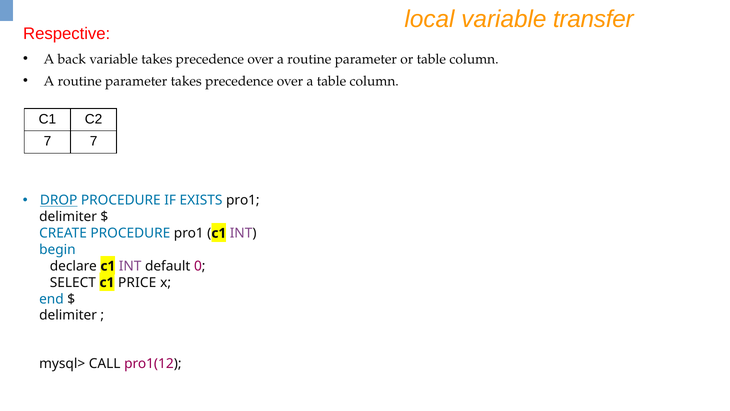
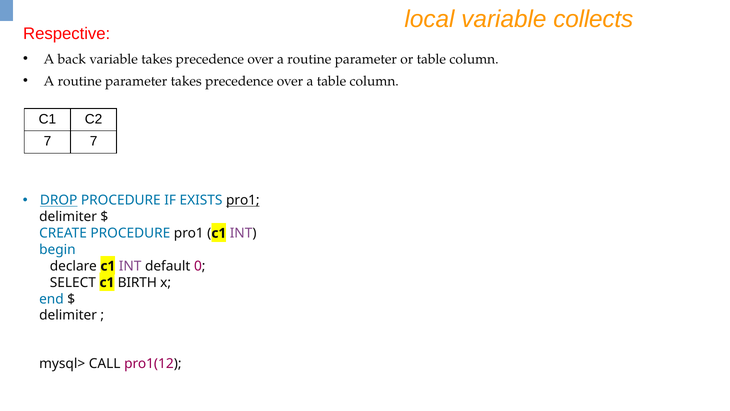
transfer: transfer -> collects
pro1 at (243, 200) underline: none -> present
PRICE: PRICE -> BIRTH
